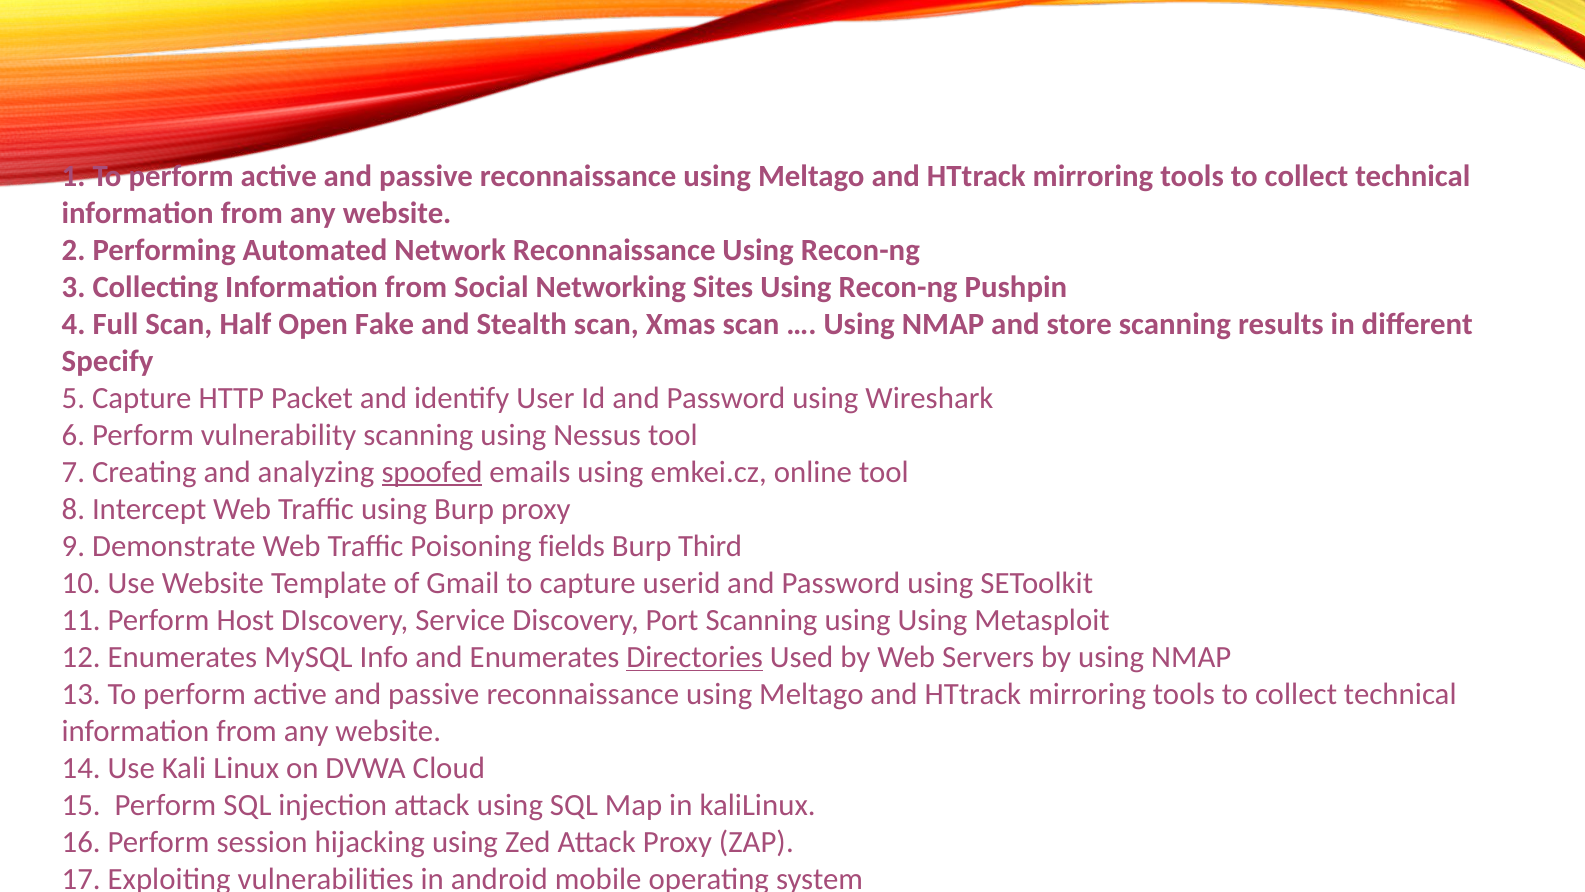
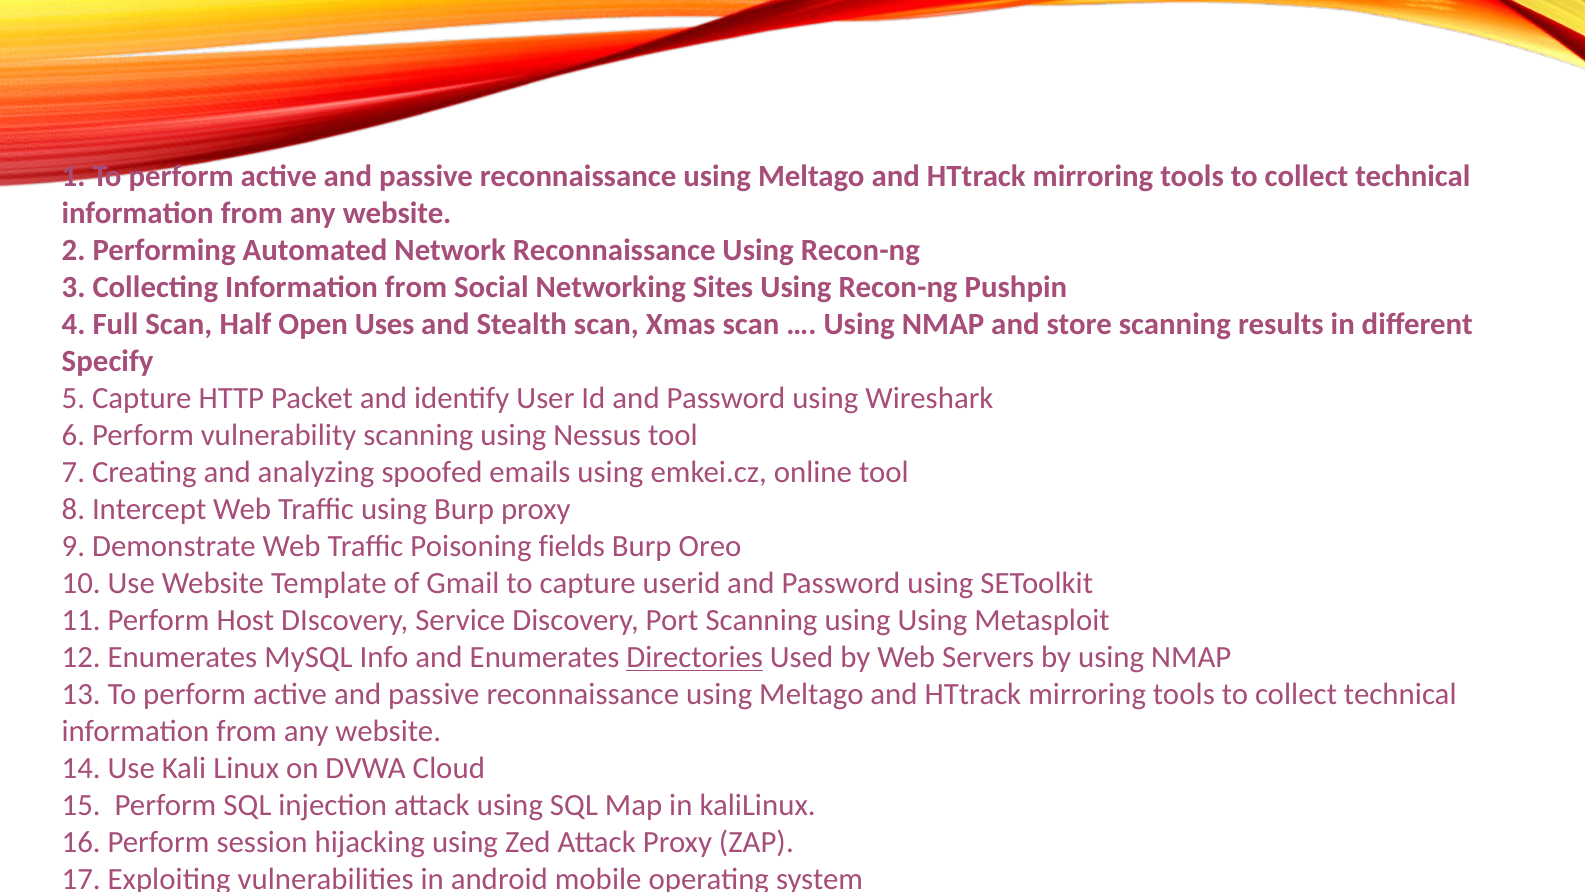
Fake: Fake -> Uses
spoofed underline: present -> none
Third: Third -> Oreo
